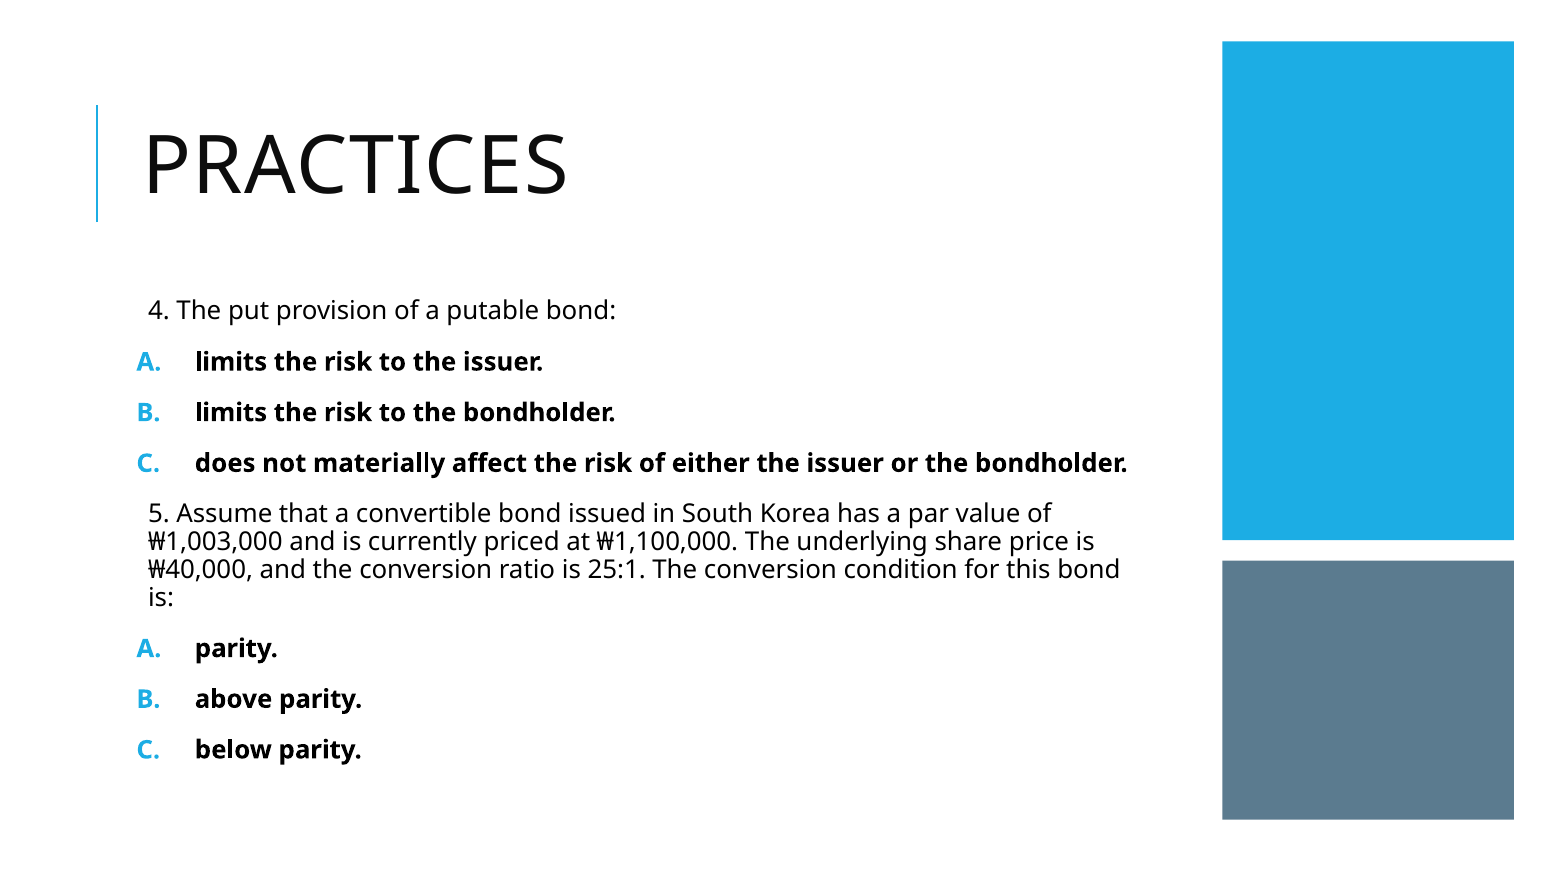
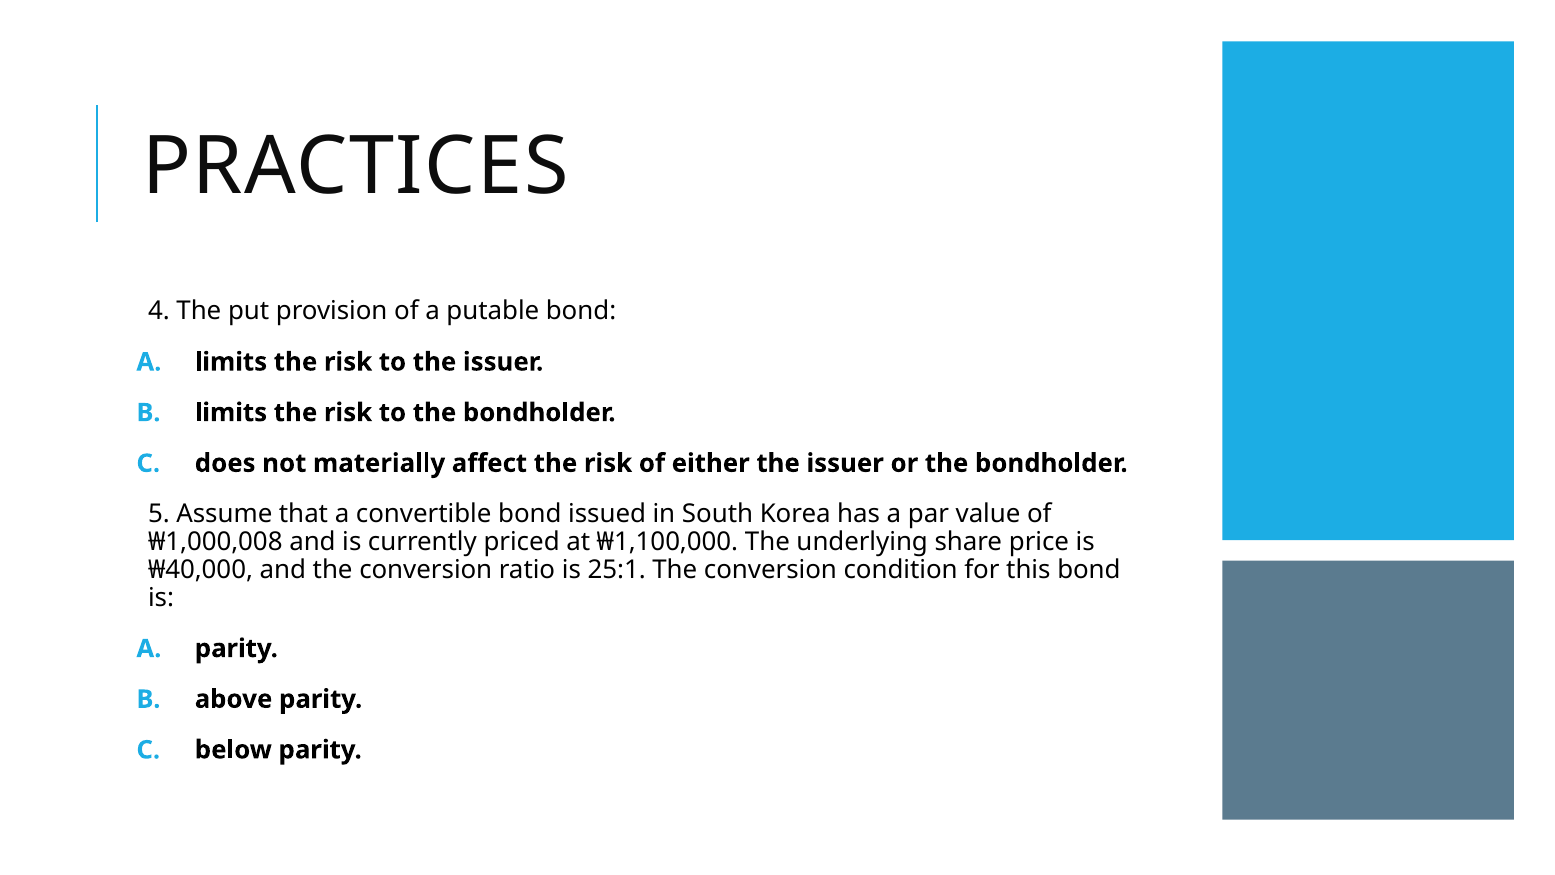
₩1,003,000: ₩1,003,000 -> ₩1,000,008
